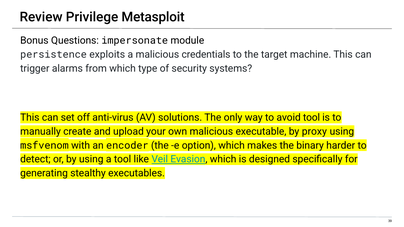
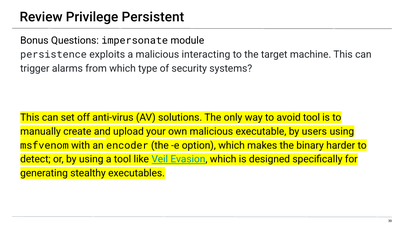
Metasploit: Metasploit -> Persistent
credentials: credentials -> interacting
proxy: proxy -> users
